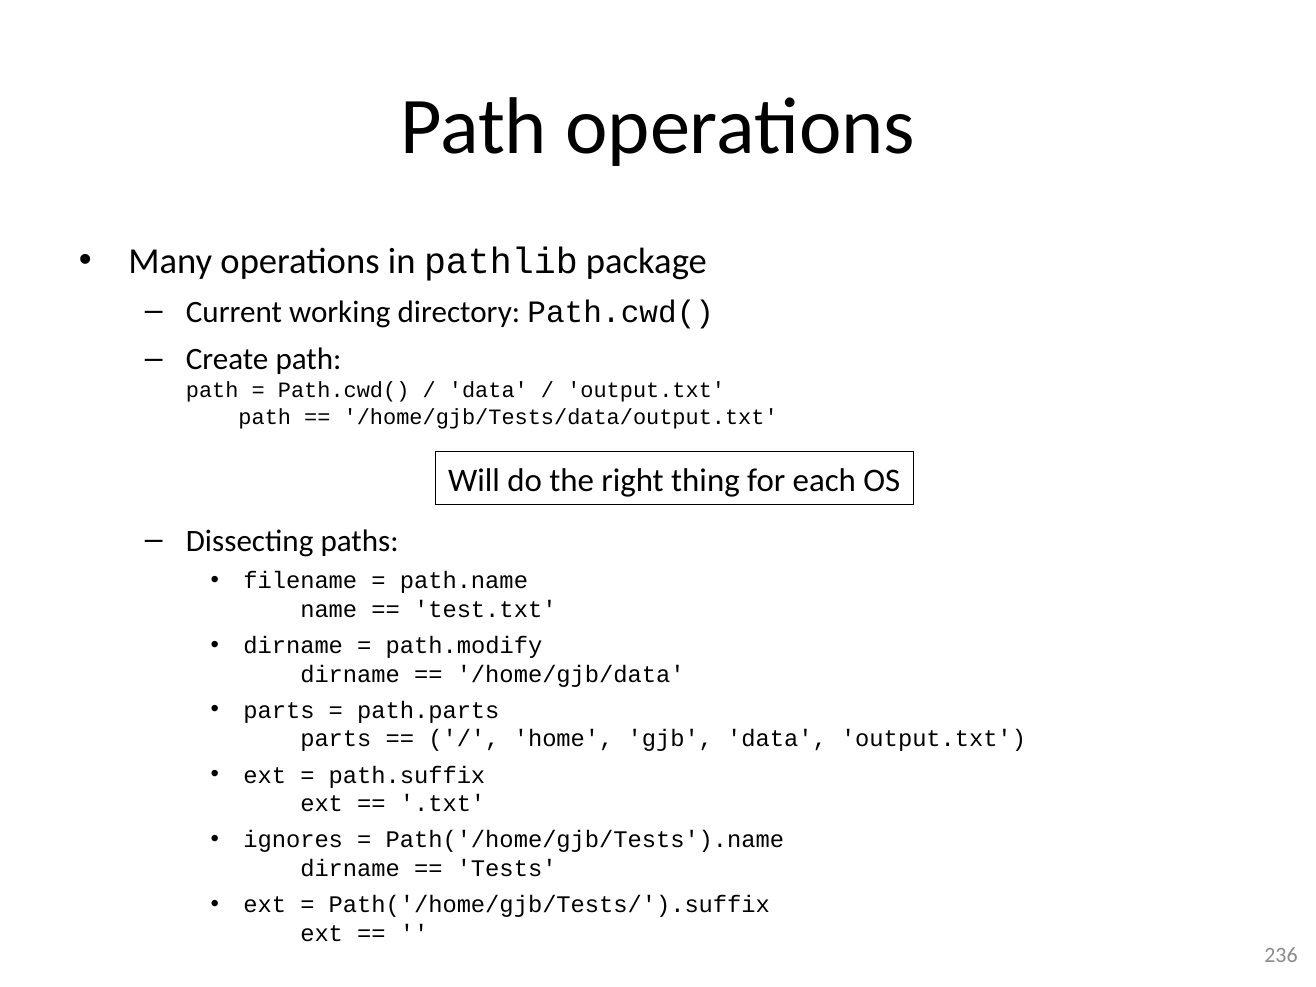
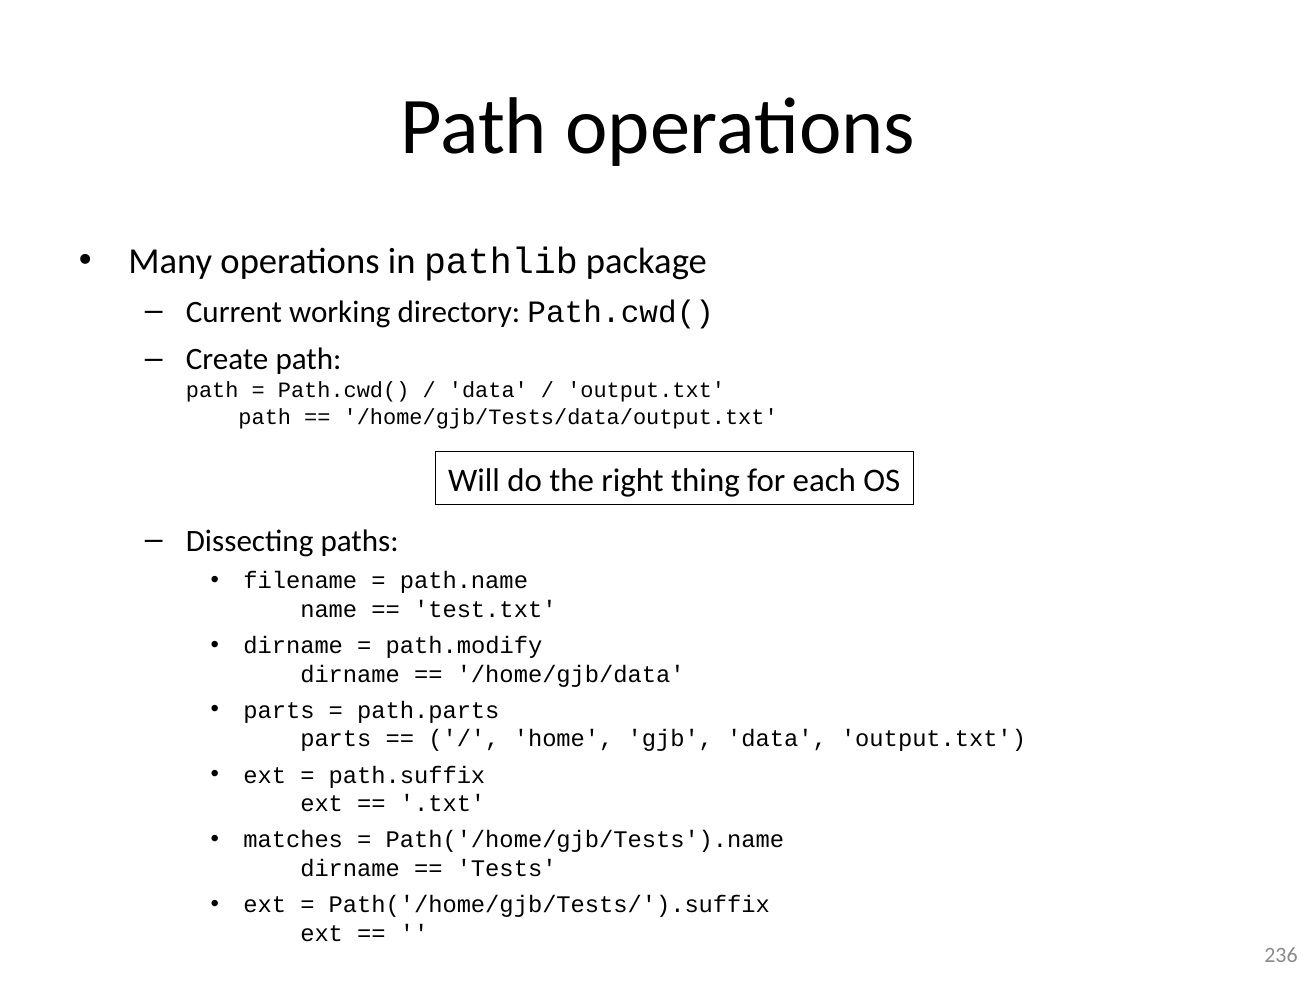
ignores: ignores -> matches
